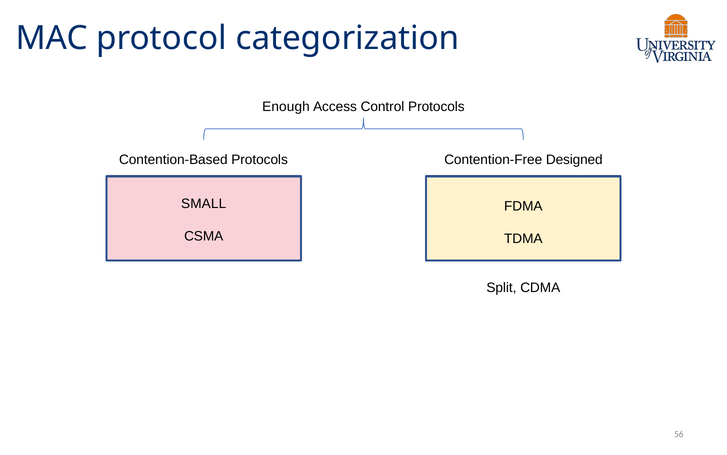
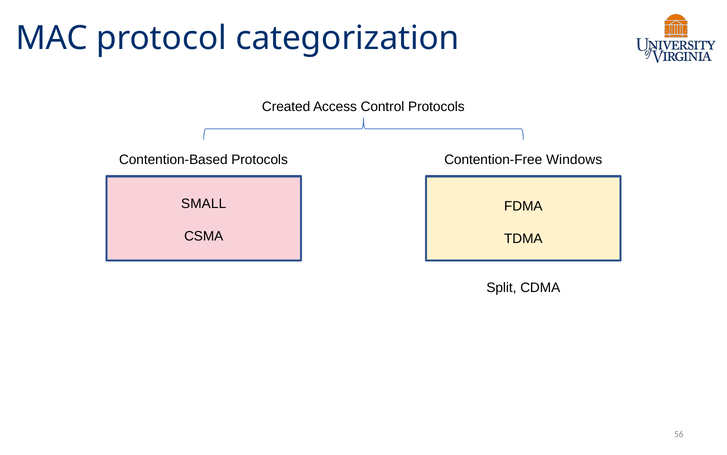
Enough: Enough -> Created
Designed: Designed -> Windows
